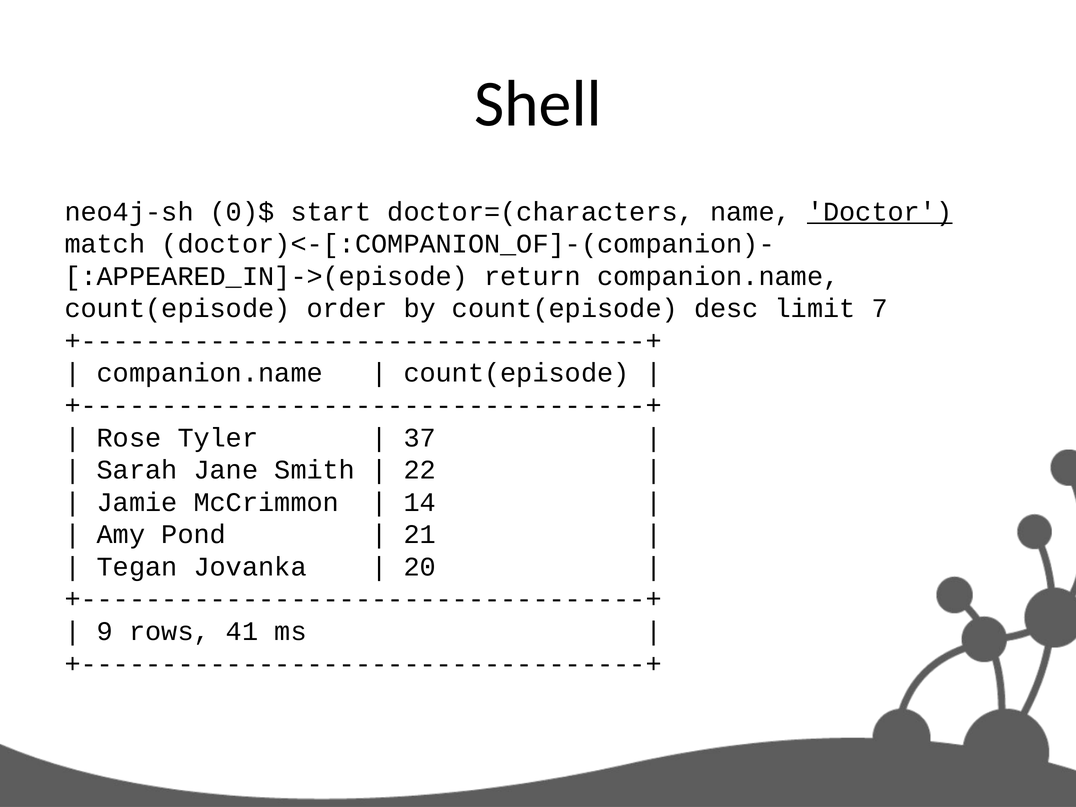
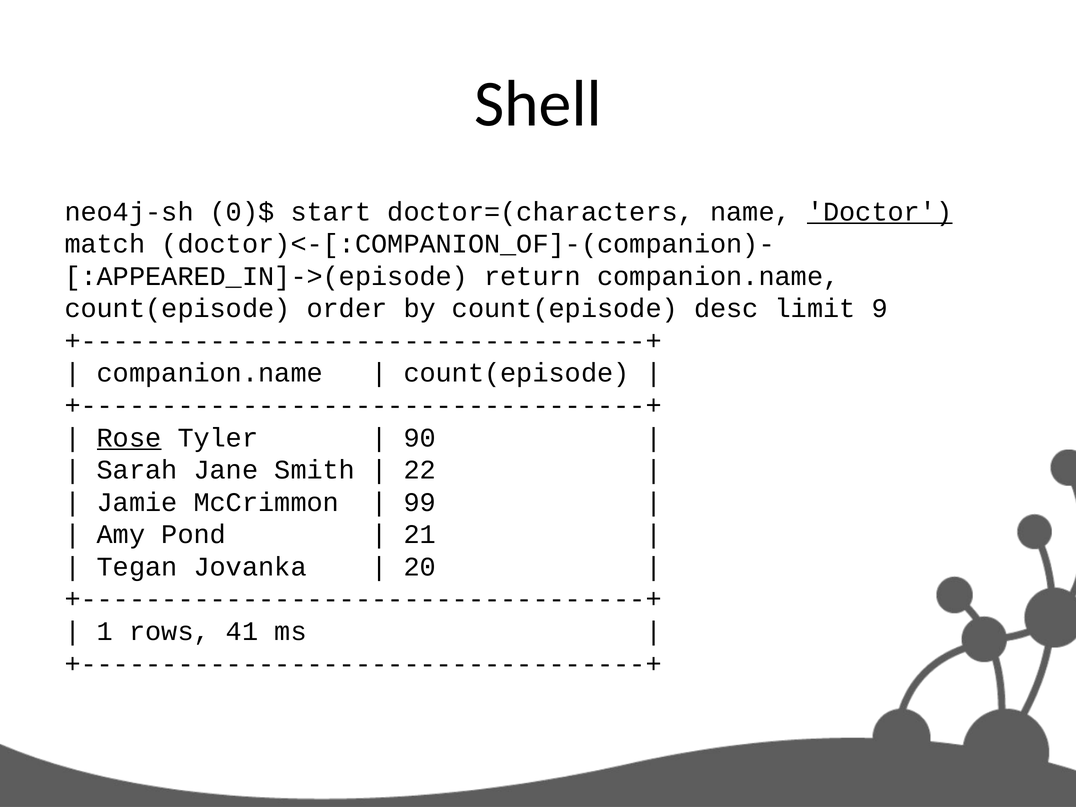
7: 7 -> 9
Rose underline: none -> present
37: 37 -> 90
14: 14 -> 99
9: 9 -> 1
